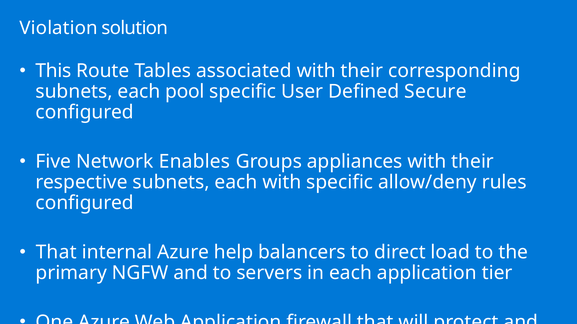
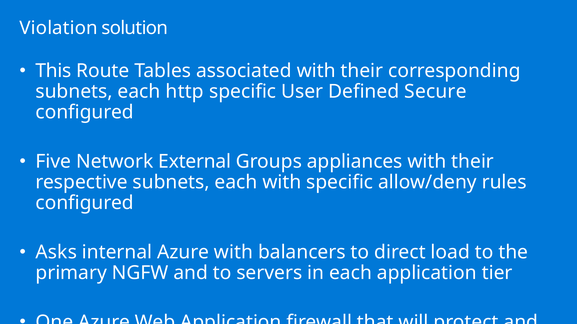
pool: pool -> http
Enables: Enables -> External
That at (56, 253): That -> Asks
Azure help: help -> with
